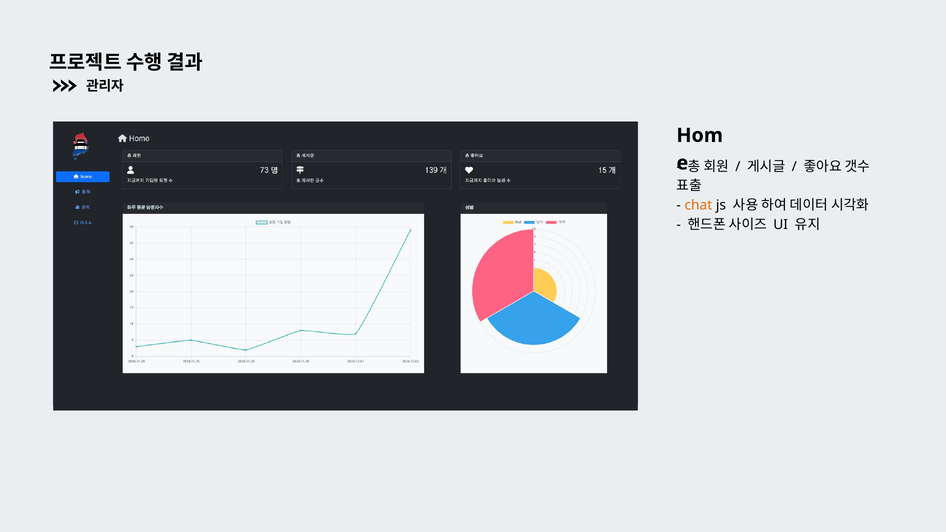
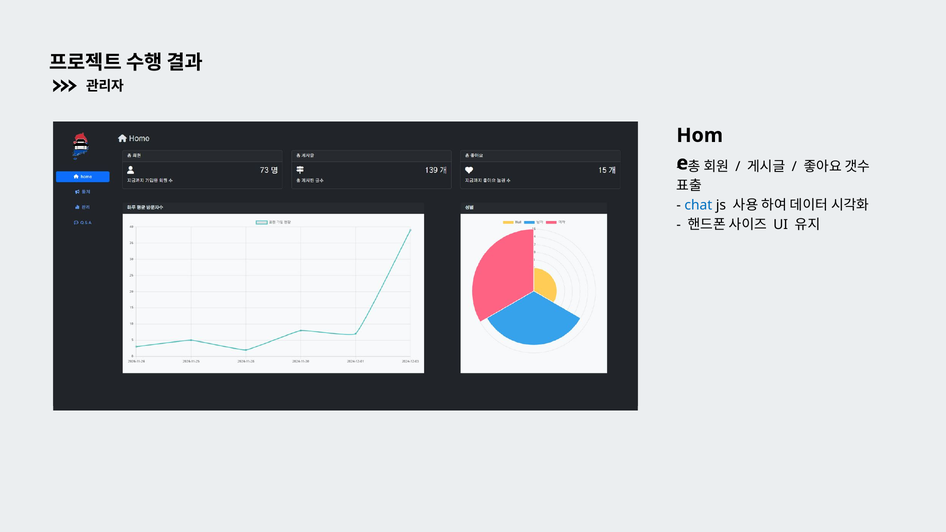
chat colour: orange -> blue
